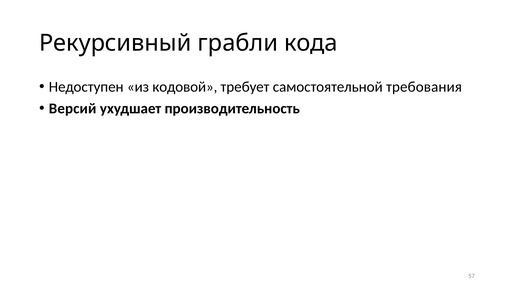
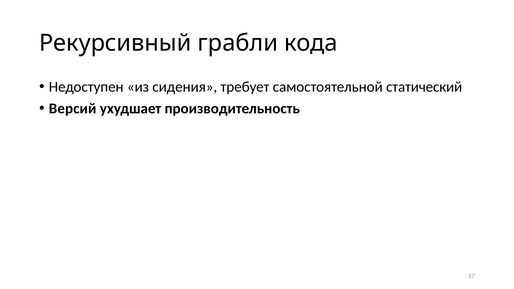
кодовой: кодовой -> сидения
требования: требования -> статический
